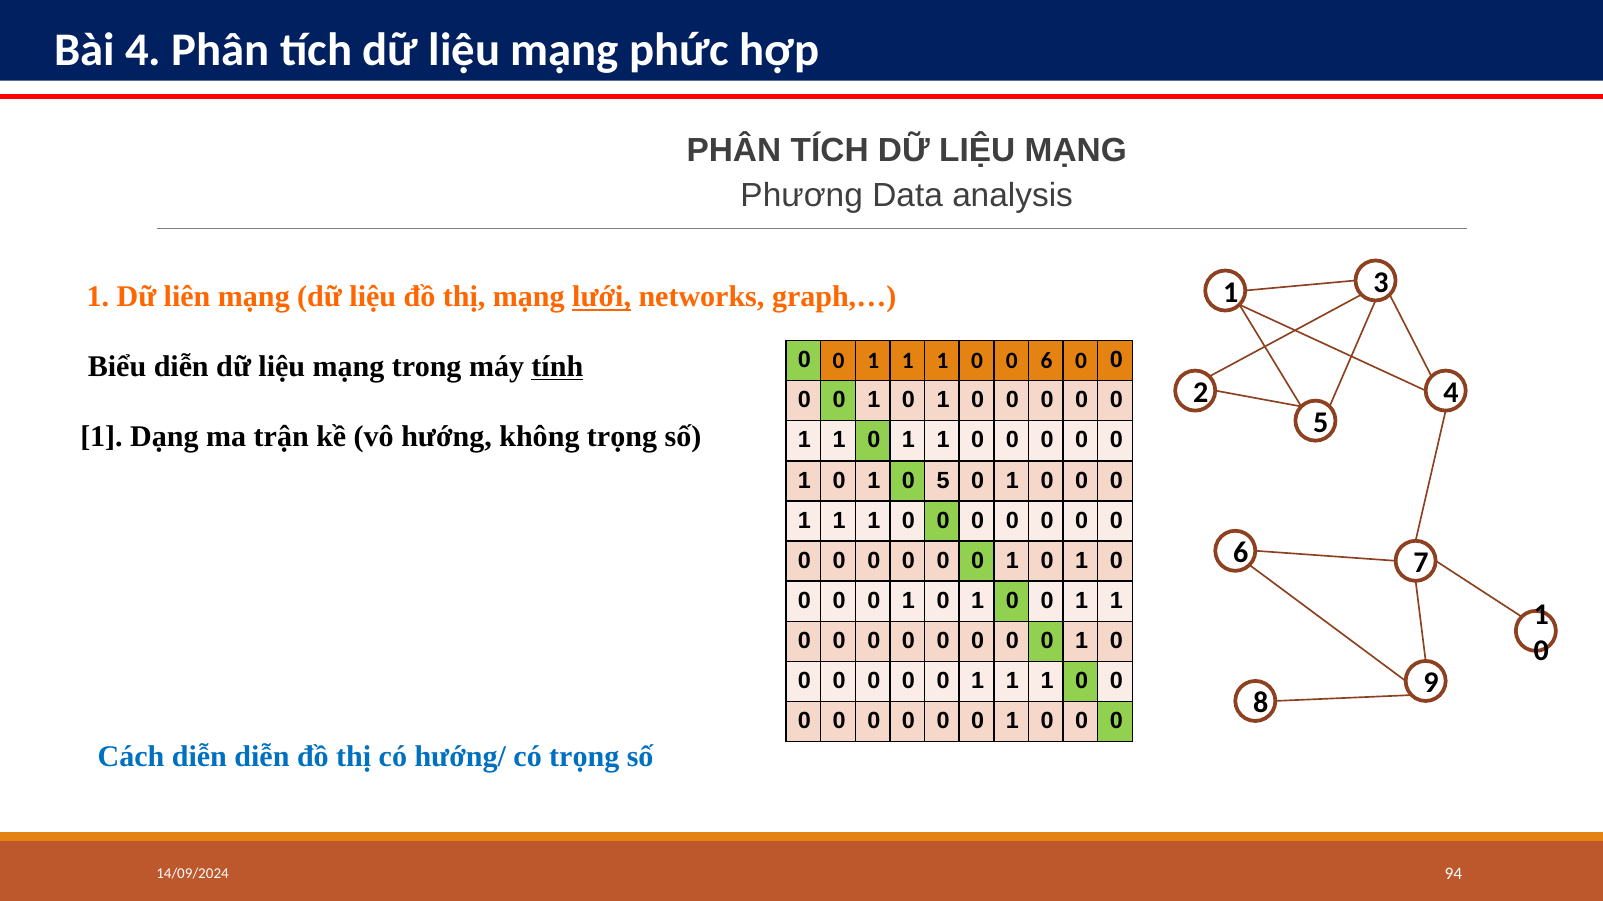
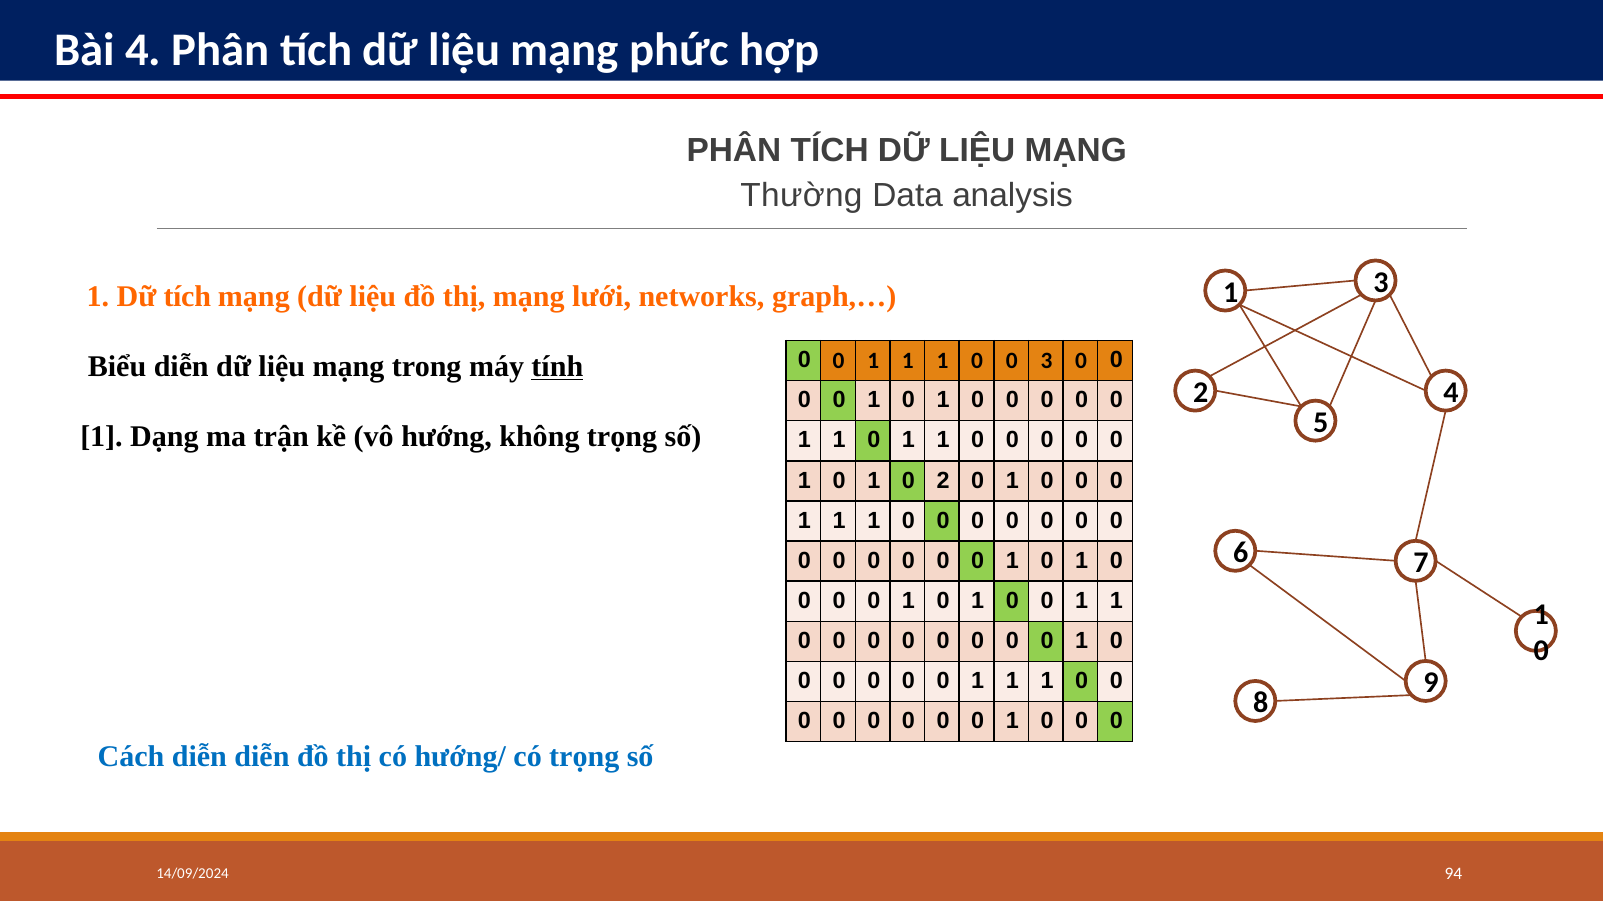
Phương: Phương -> Thường
Dữ liên: liên -> tích
lưới underline: present -> none
0 6: 6 -> 3
0 5: 5 -> 2
